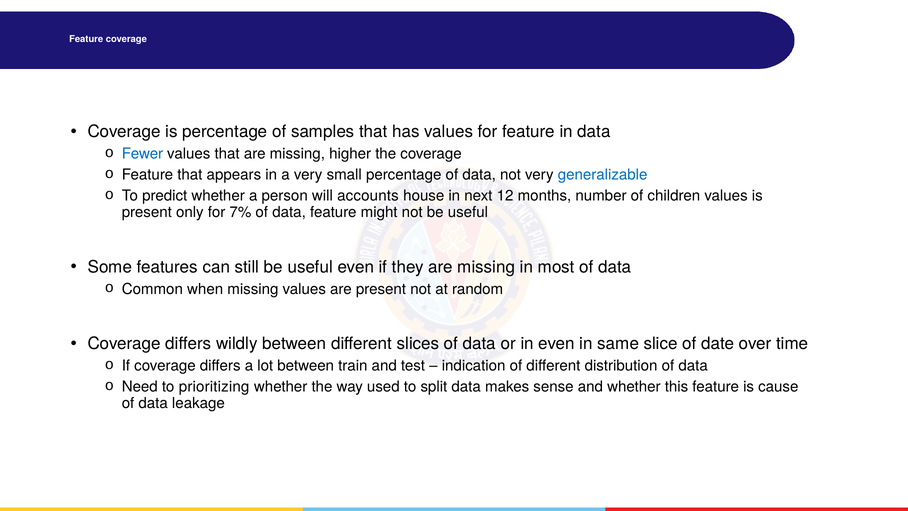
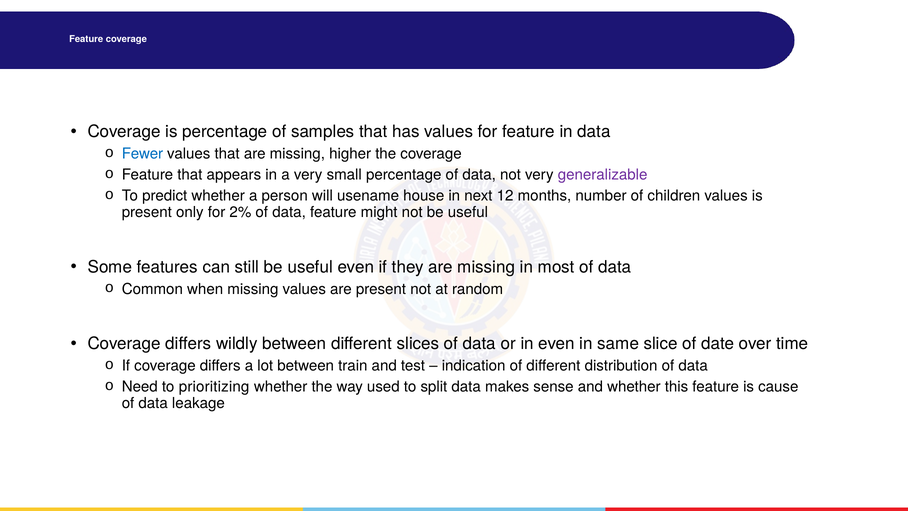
generalizable colour: blue -> purple
accounts: accounts -> usename
7%: 7% -> 2%
